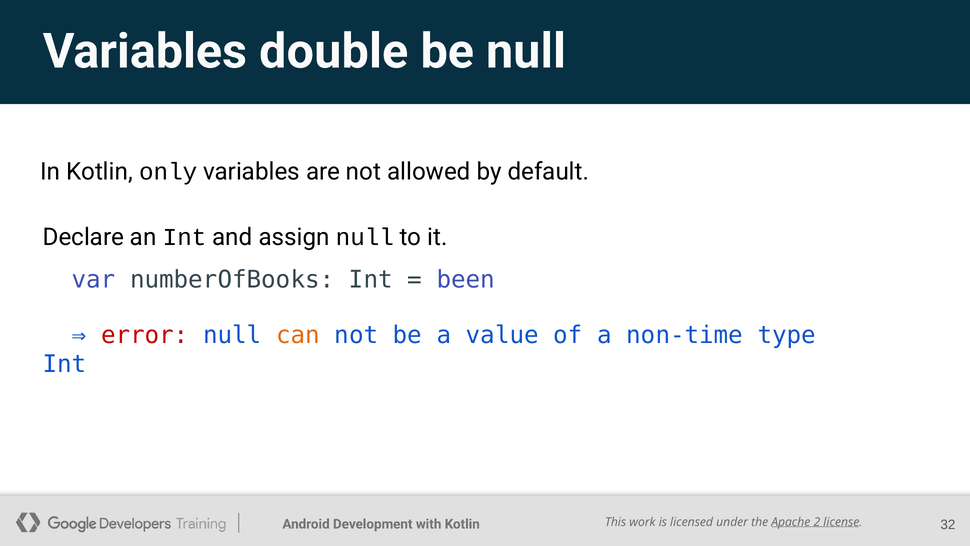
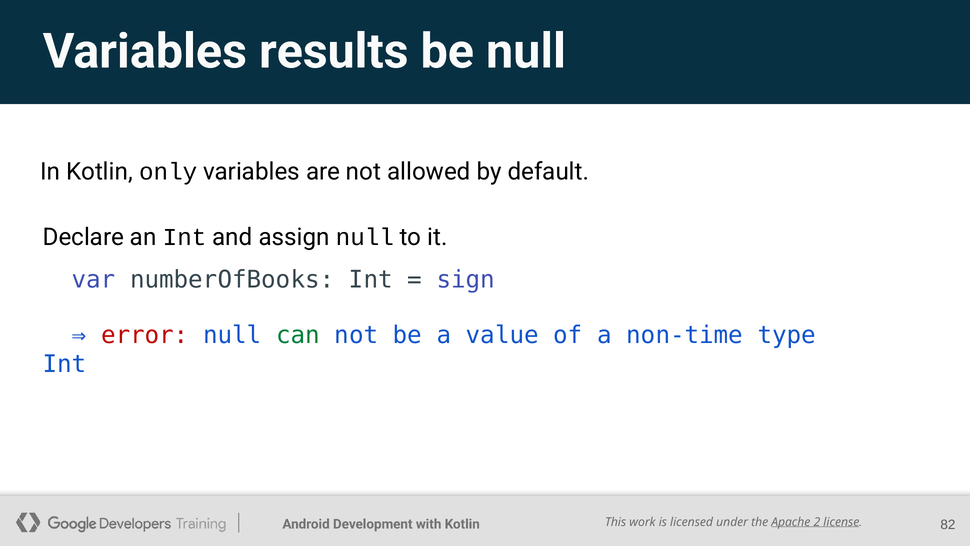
double: double -> results
been: been -> sign
can colour: orange -> green
32: 32 -> 82
